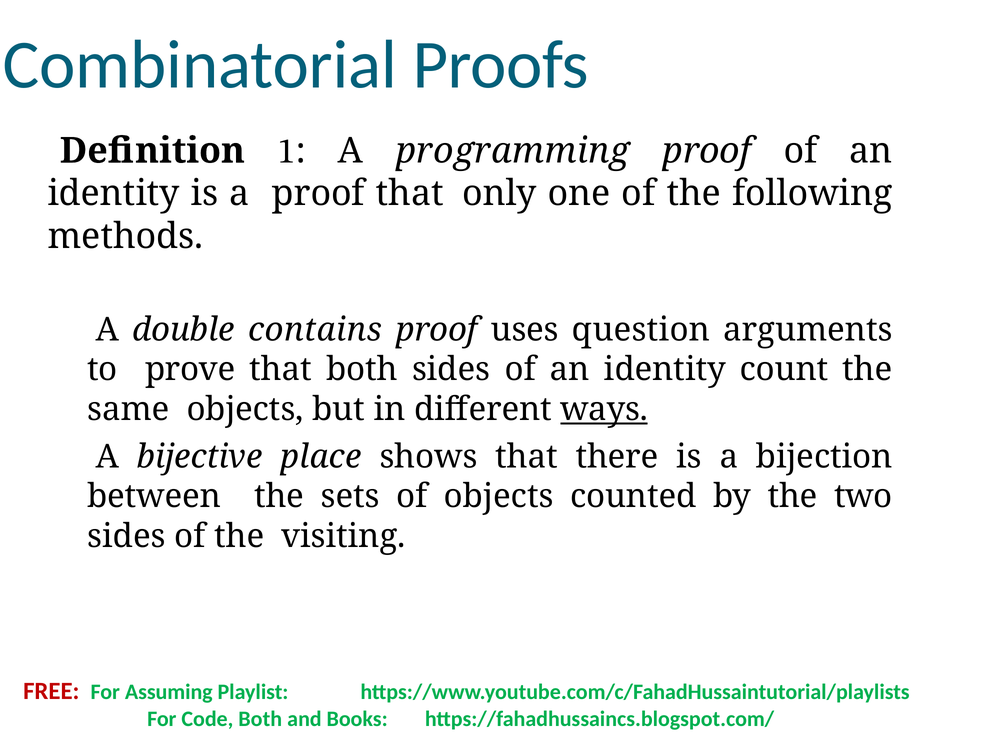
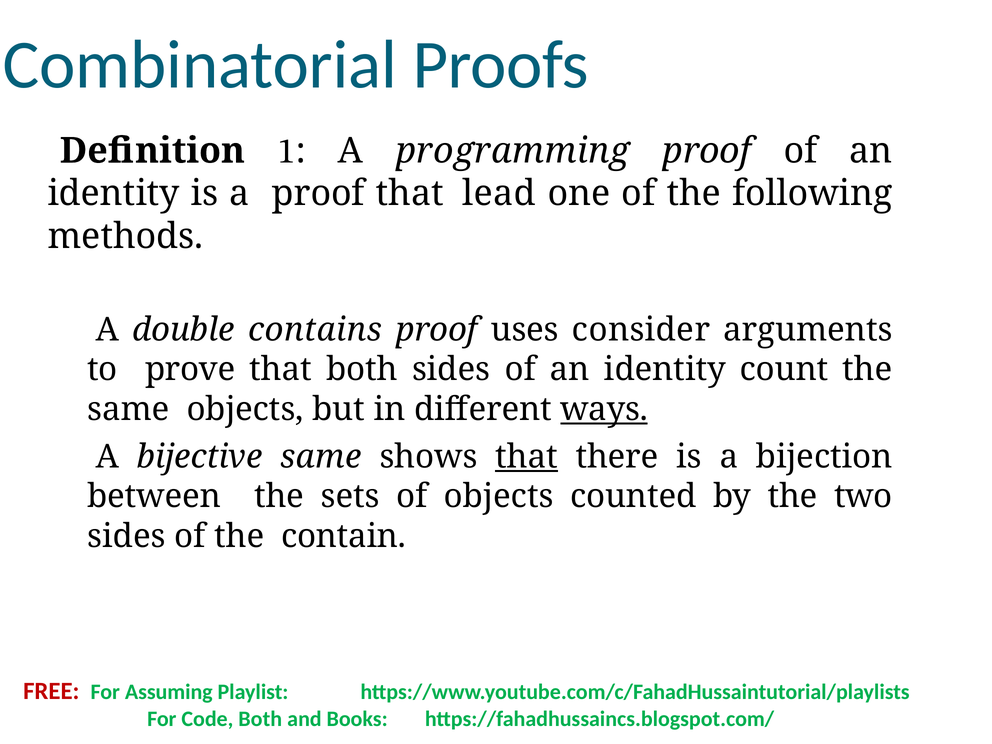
only: only -> lead
question: question -> consider
bijective place: place -> same
that at (527, 457) underline: none -> present
visiting: visiting -> contain
